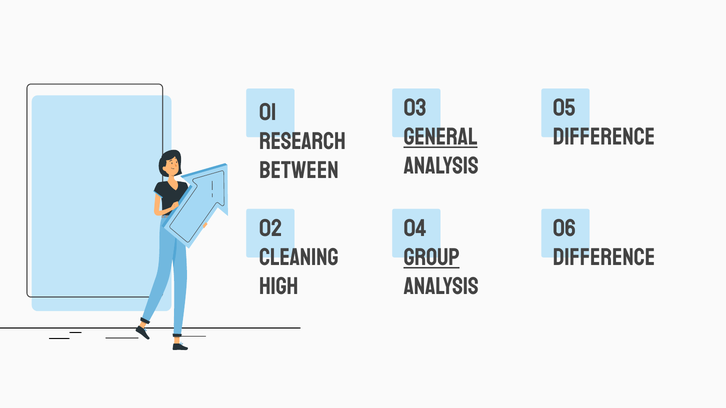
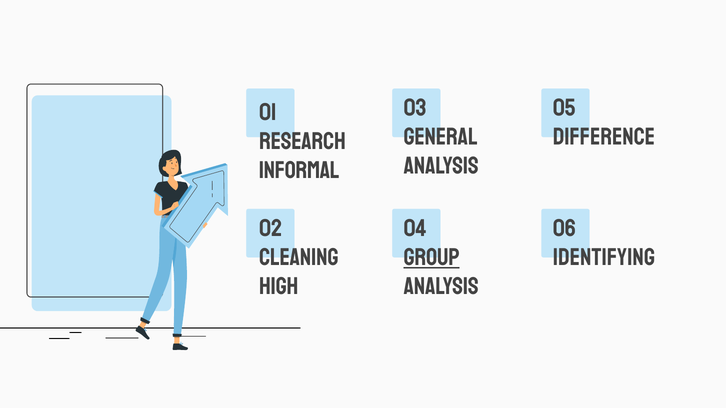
General underline: present -> none
Between: Between -> Informal
difference at (604, 258): difference -> identifying
